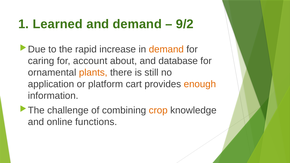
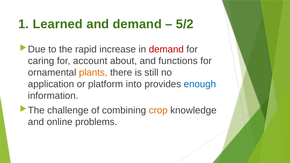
9/2: 9/2 -> 5/2
demand at (166, 49) colour: orange -> red
database: database -> functions
cart: cart -> into
enough colour: orange -> blue
functions: functions -> problems
